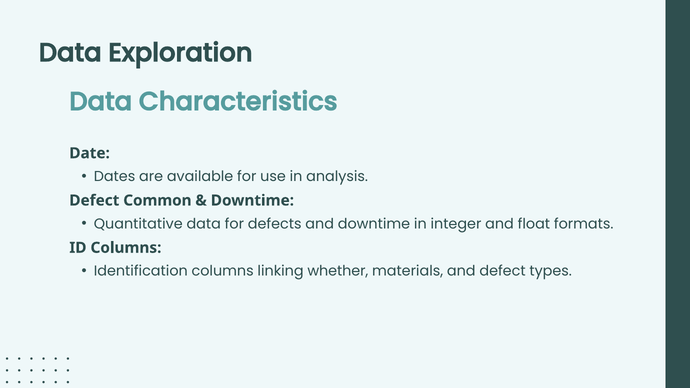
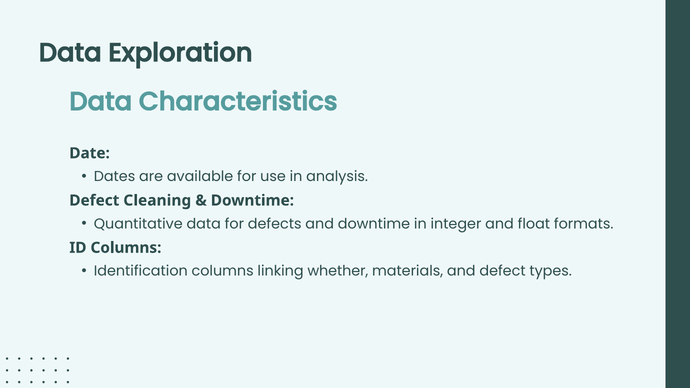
Common: Common -> Cleaning
